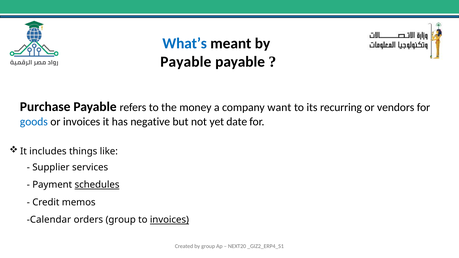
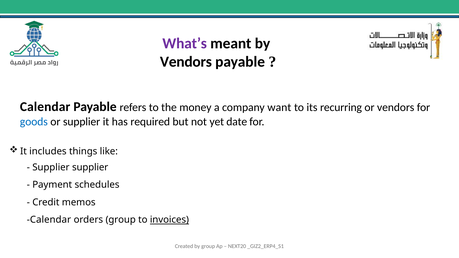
What’s colour: blue -> purple
Payable at (186, 62): Payable -> Vendors
Purchase at (45, 107): Purchase -> Calendar
or invoices: invoices -> supplier
negative: negative -> required
Supplier services: services -> supplier
schedules underline: present -> none
